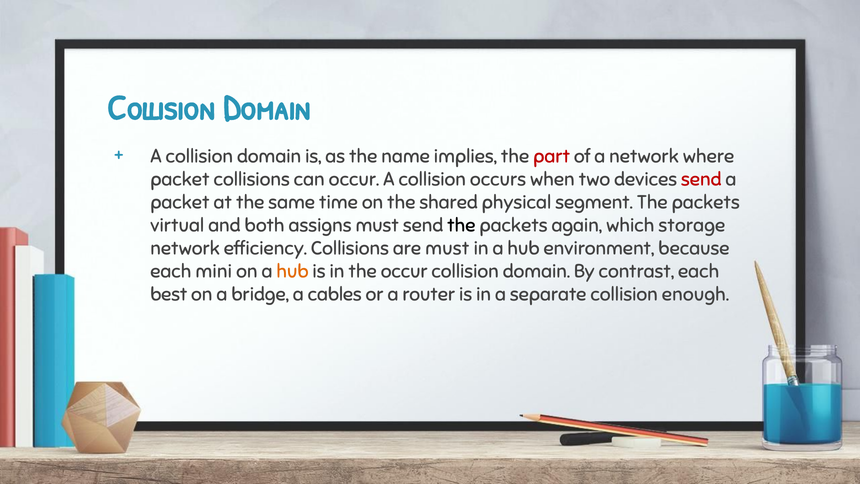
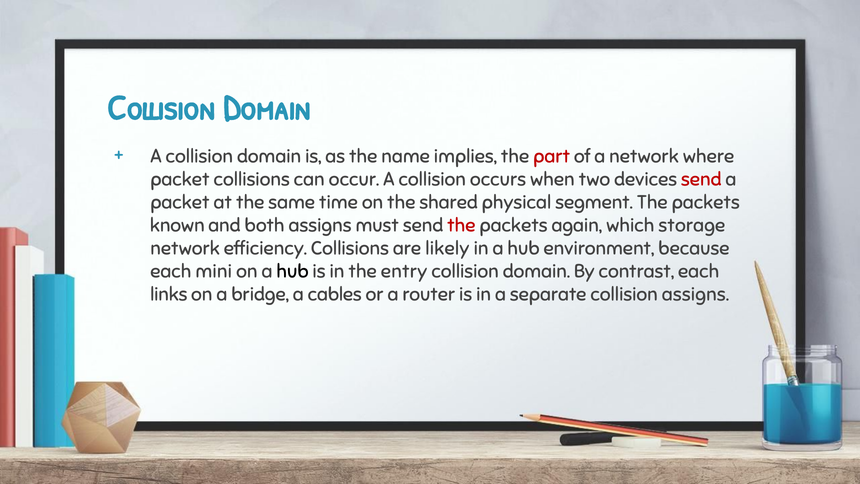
virtual: virtual -> known
the at (461, 225) colour: black -> red
are must: must -> likely
hub at (293, 271) colour: orange -> black
the occur: occur -> entry
best: best -> links
collision enough: enough -> assigns
